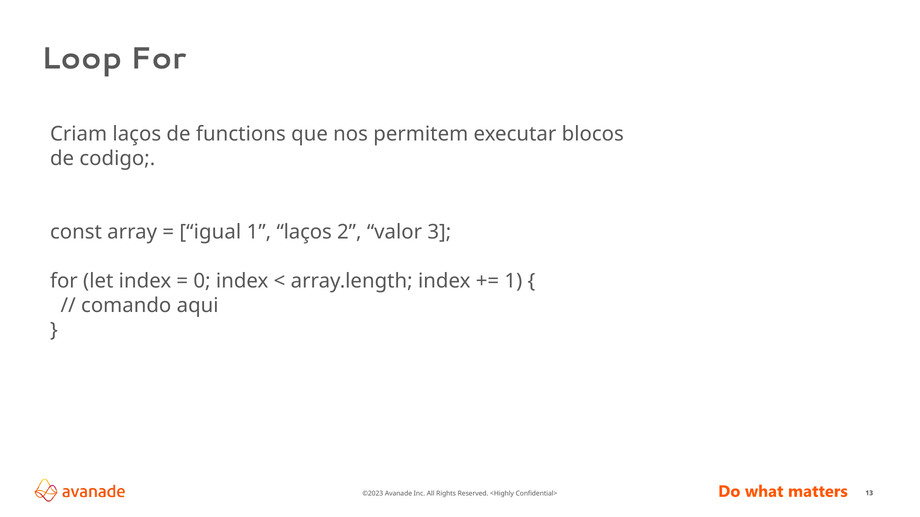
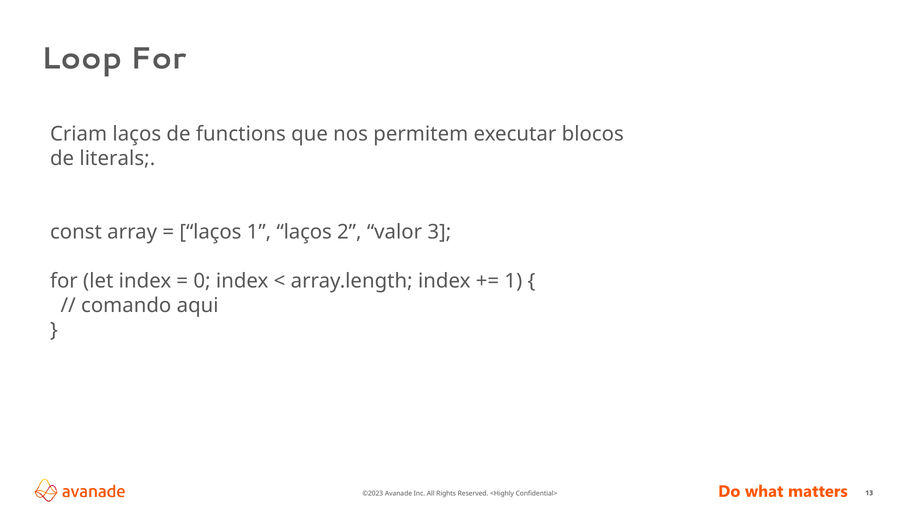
codigo: codigo -> literals
igual at (210, 232): igual -> laços
